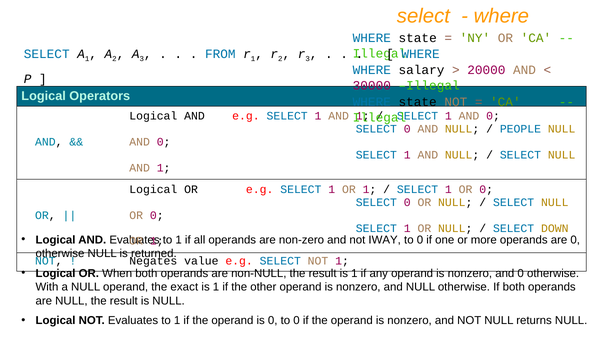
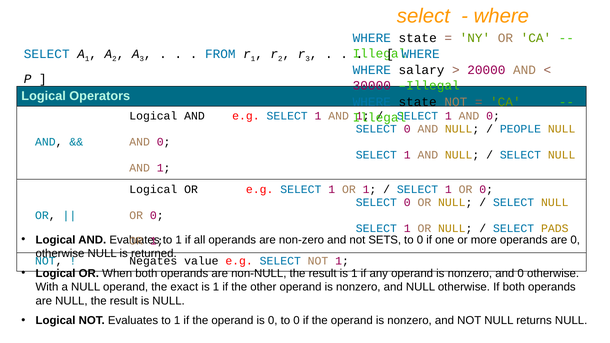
DOWN: DOWN -> PADS
IWAY: IWAY -> SETS
